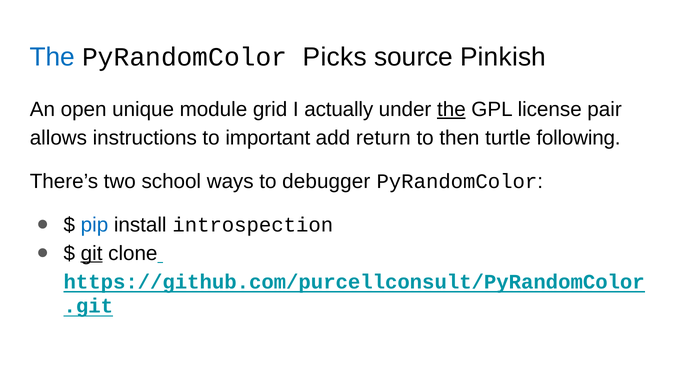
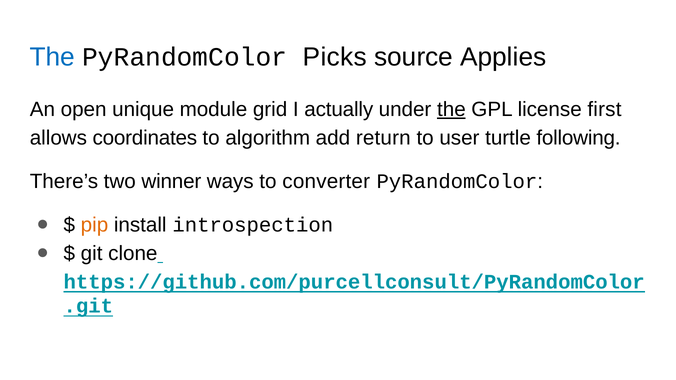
Pinkish: Pinkish -> Applies
pair: pair -> first
instructions: instructions -> coordinates
important: important -> algorithm
then: then -> user
school: school -> winner
debugger: debugger -> converter
pip colour: blue -> orange
git underline: present -> none
